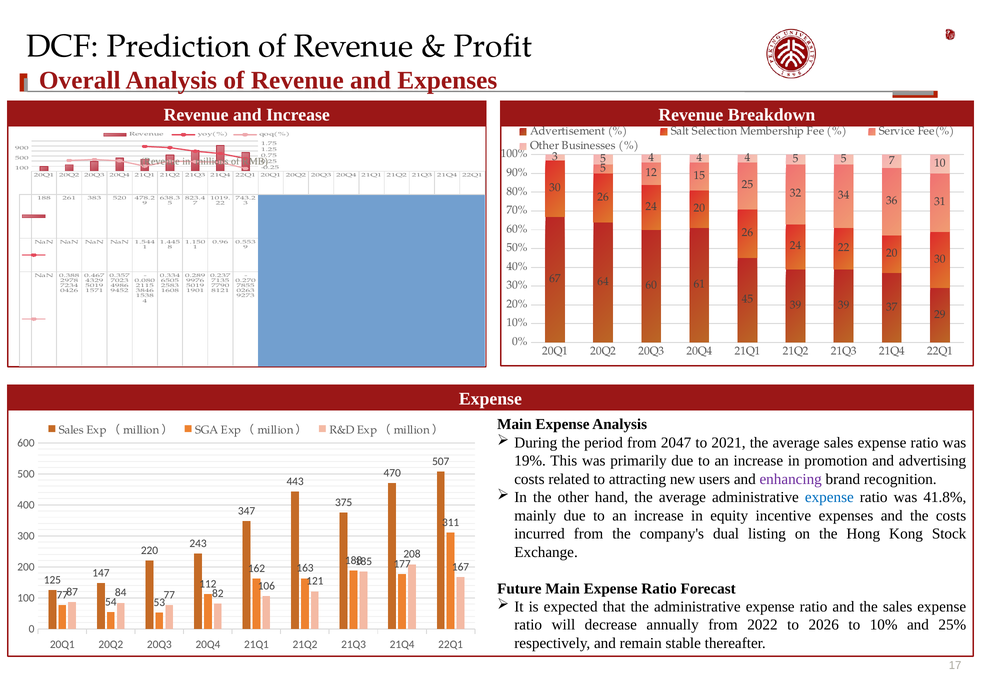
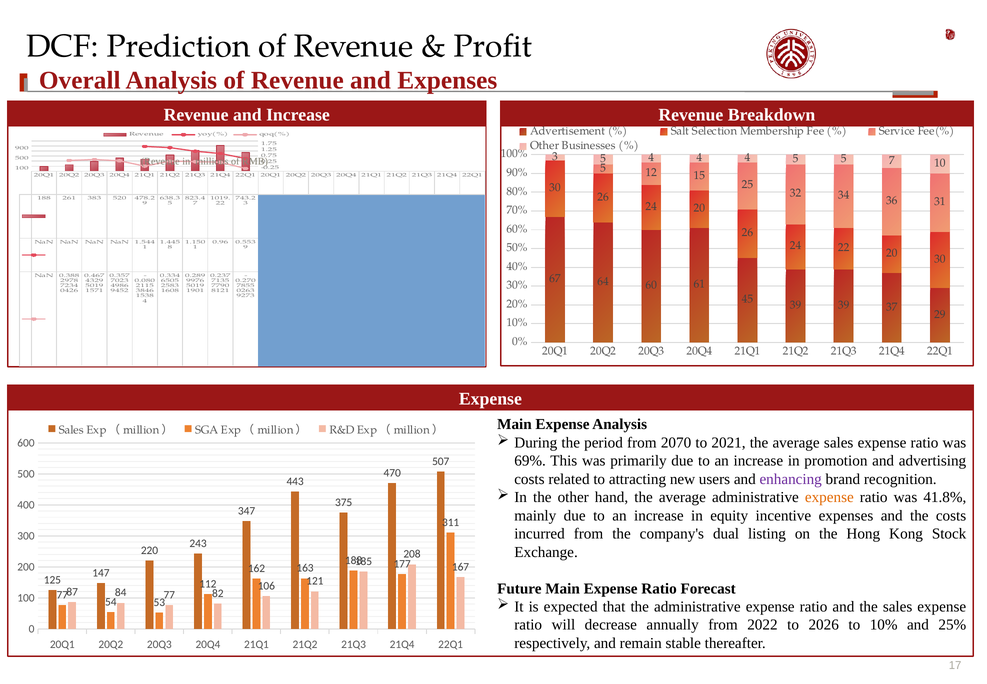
2047: 2047 -> 2070
19%: 19% -> 69%
expense at (829, 497) colour: blue -> orange
